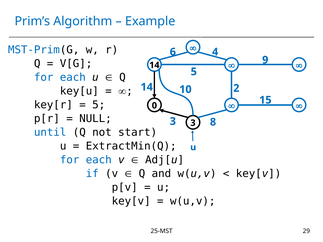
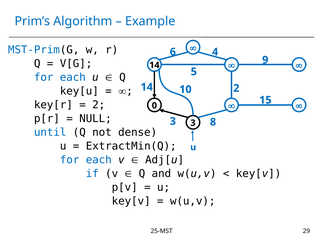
5 at (99, 105): 5 -> 2
start: start -> dense
